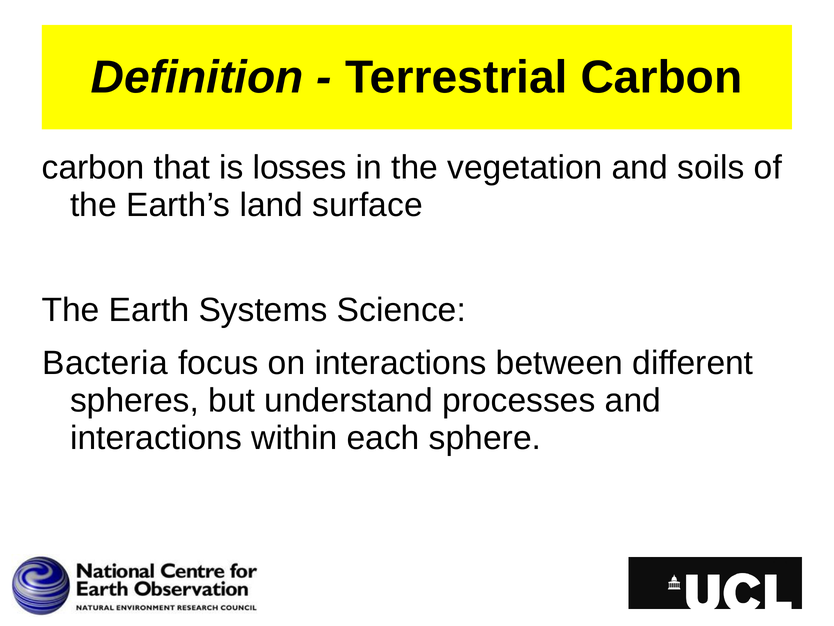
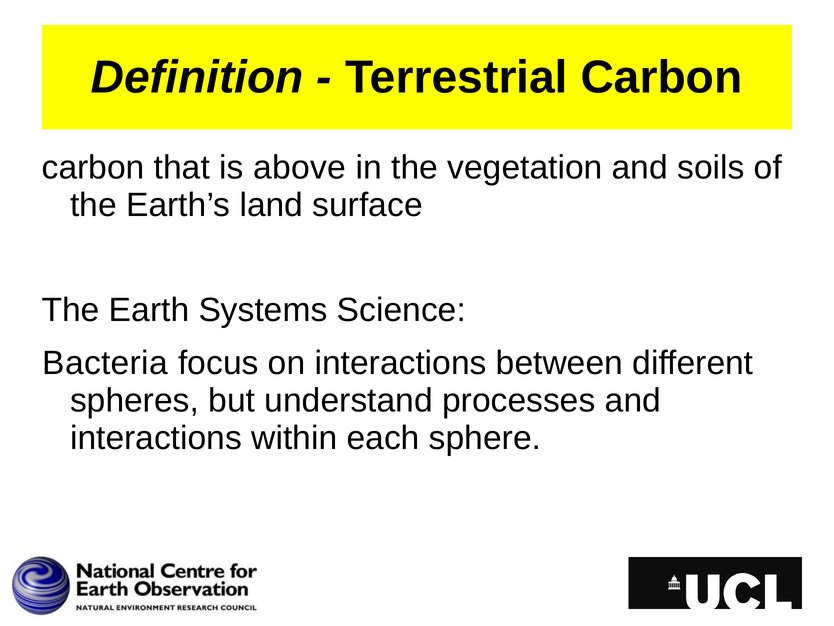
losses: losses -> above
